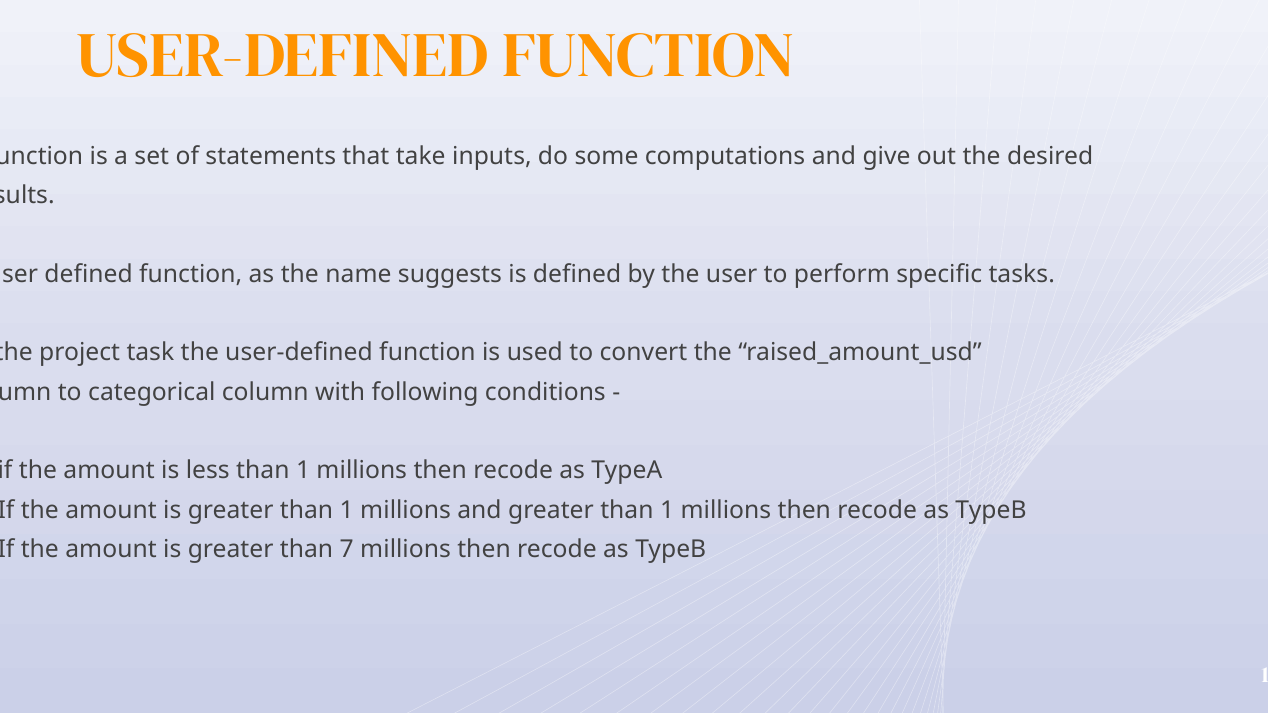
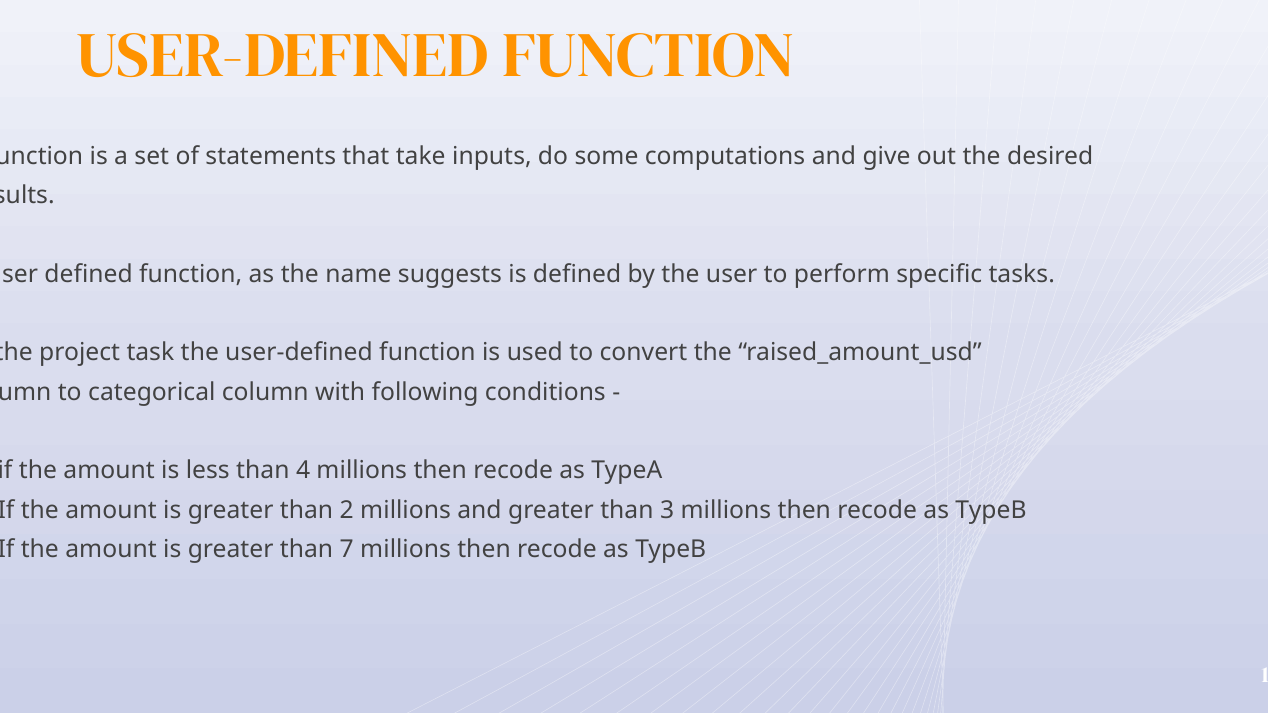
less than 1: 1 -> 4
is greater than 1: 1 -> 2
and greater than 1: 1 -> 3
